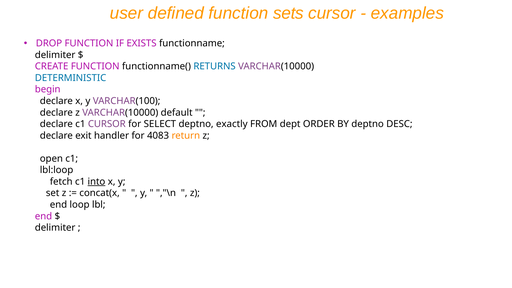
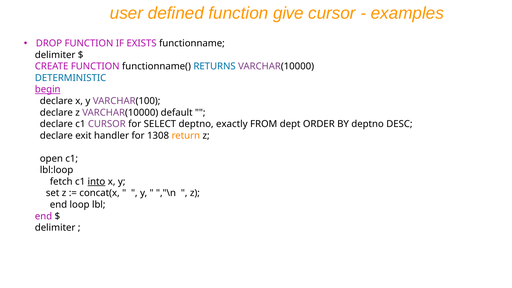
sets: sets -> give
begin underline: none -> present
4083: 4083 -> 1308
